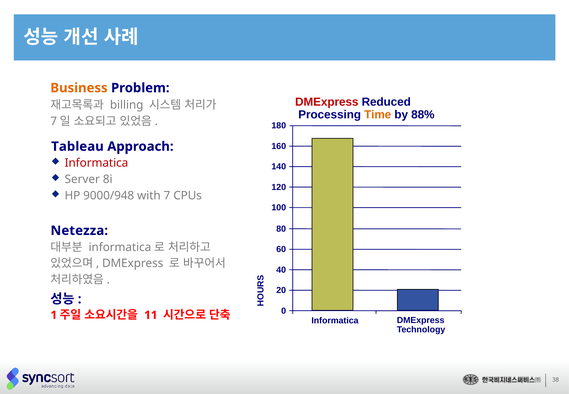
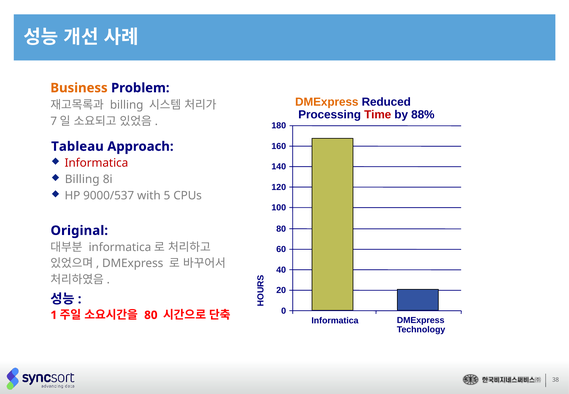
DMExpress at (327, 102) colour: red -> orange
Time colour: orange -> red
Server at (82, 179): Server -> Billing
9000/948: 9000/948 -> 9000/537
7: 7 -> 5
Netezza: Netezza -> Original
11 at (151, 315): 11 -> 80
